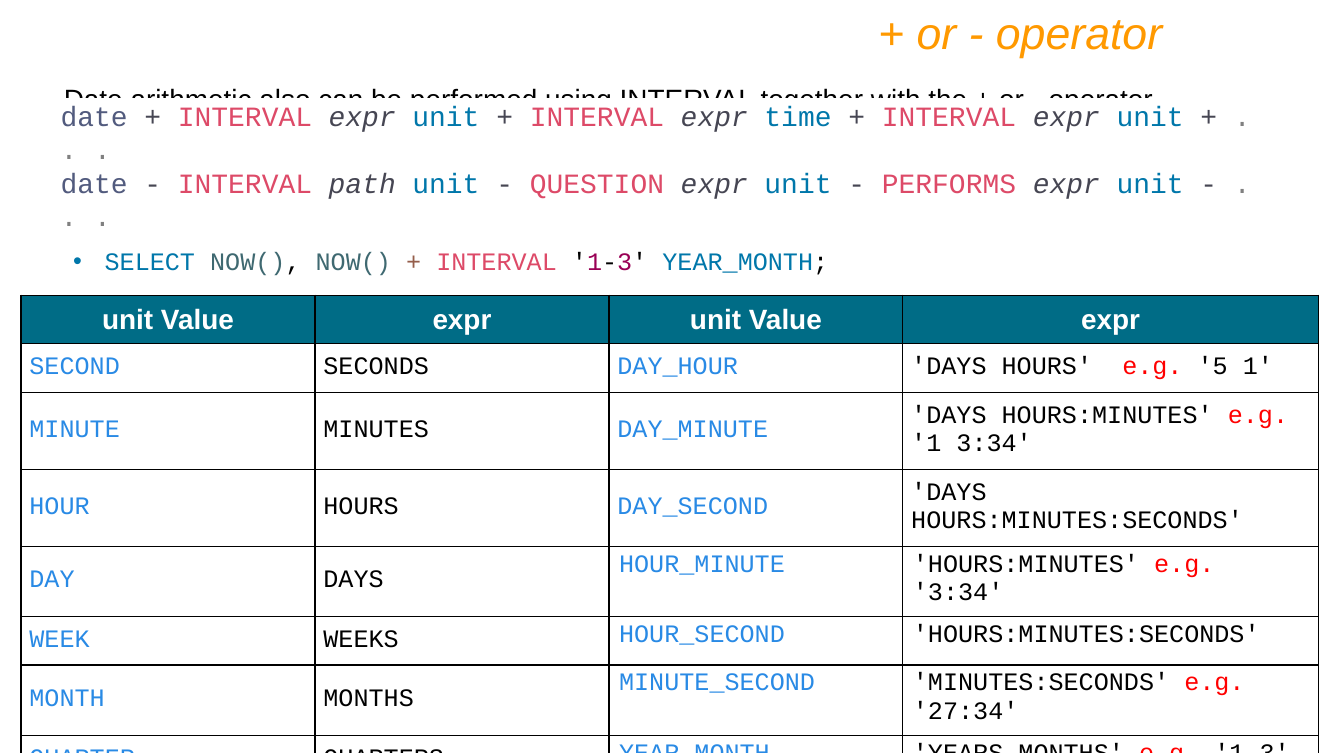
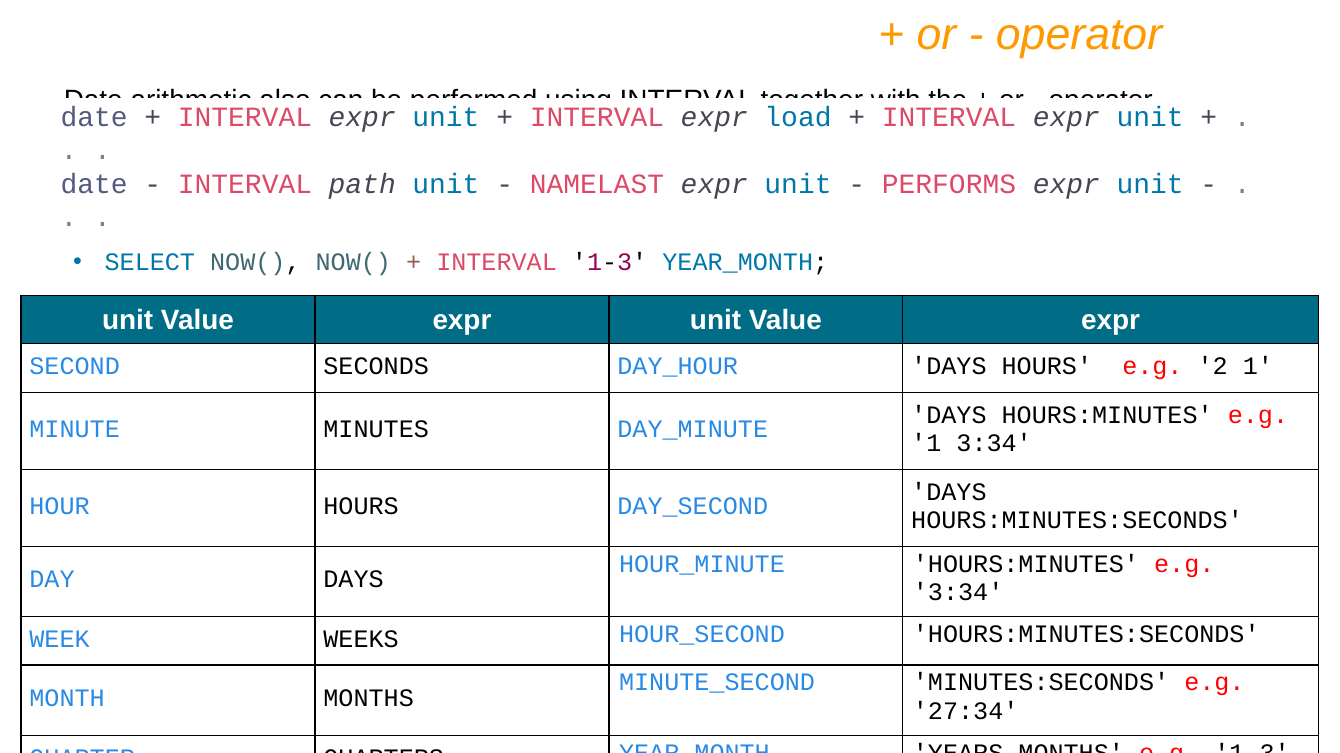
time: time -> load
QUESTION: QUESTION -> NAMELAST
5: 5 -> 2
